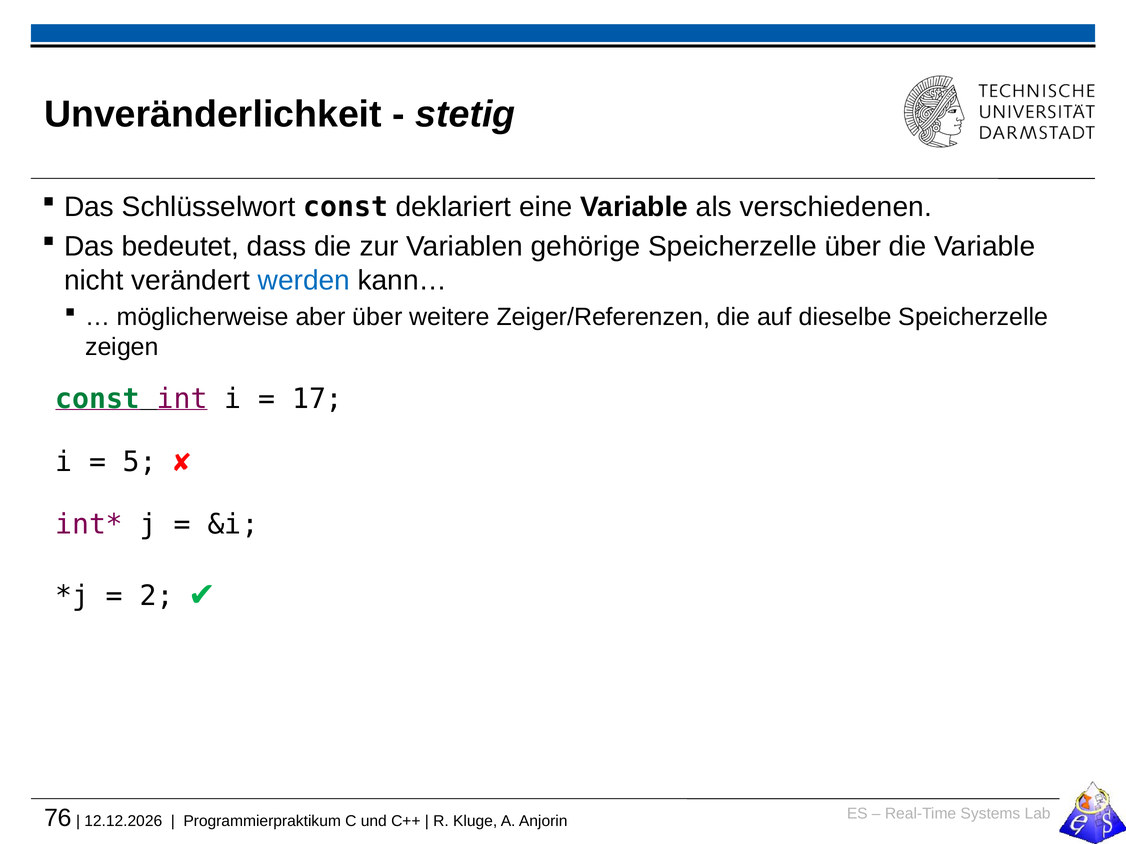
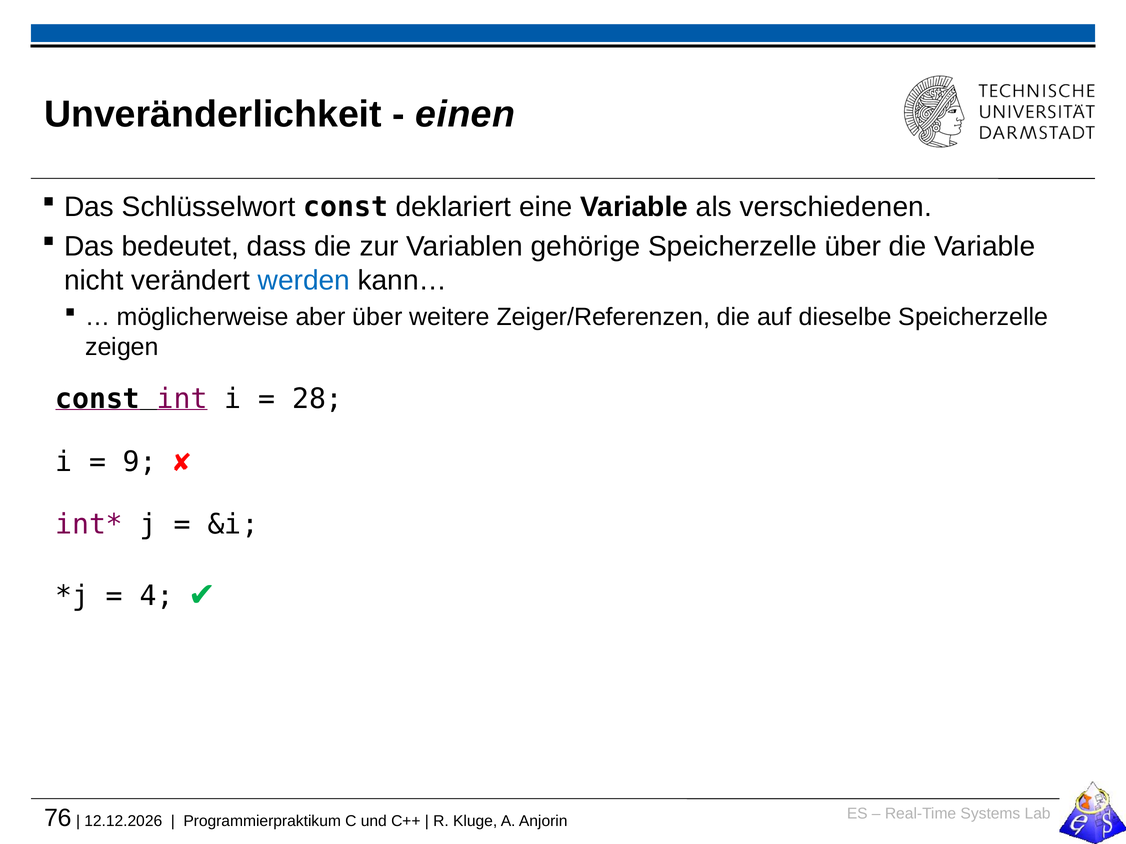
stetig: stetig -> einen
const at (98, 399) colour: green -> black
17: 17 -> 28
5: 5 -> 9
2: 2 -> 4
